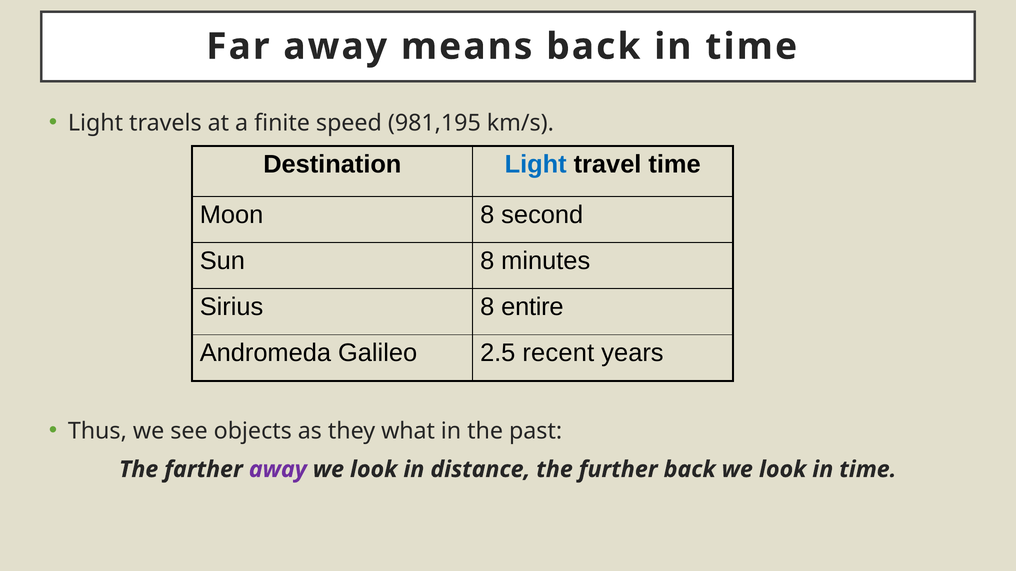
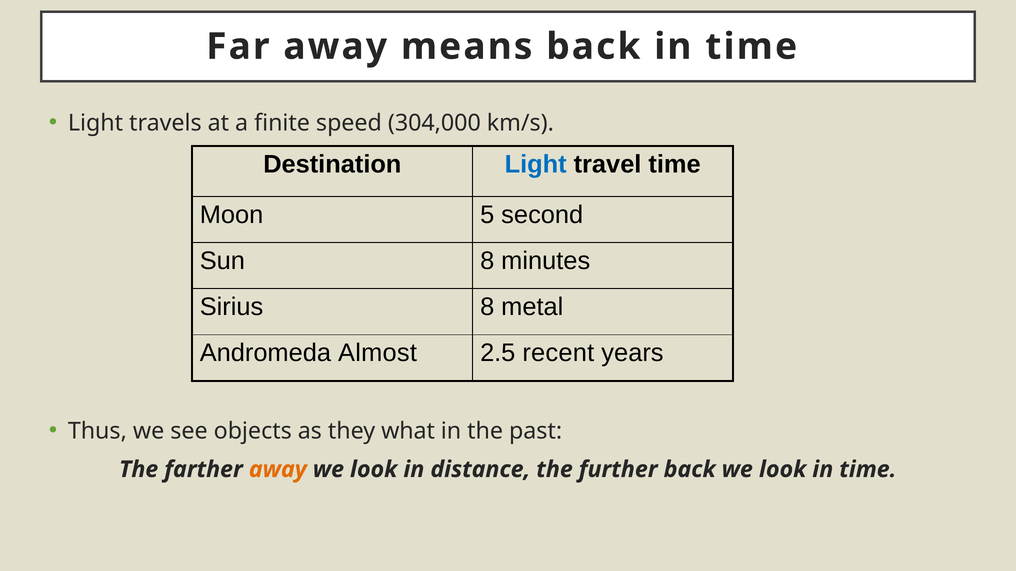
981,195: 981,195 -> 304,000
Moon 8: 8 -> 5
entire: entire -> metal
Galileo: Galileo -> Almost
away at (278, 470) colour: purple -> orange
